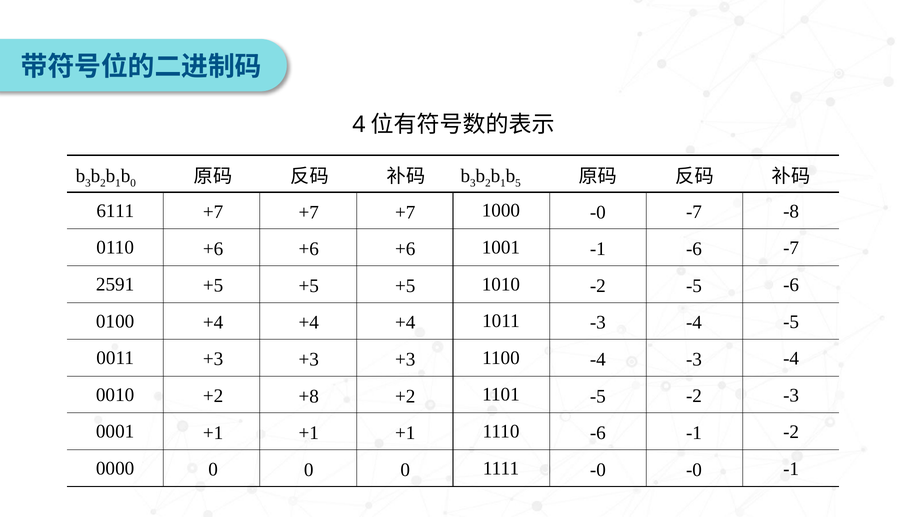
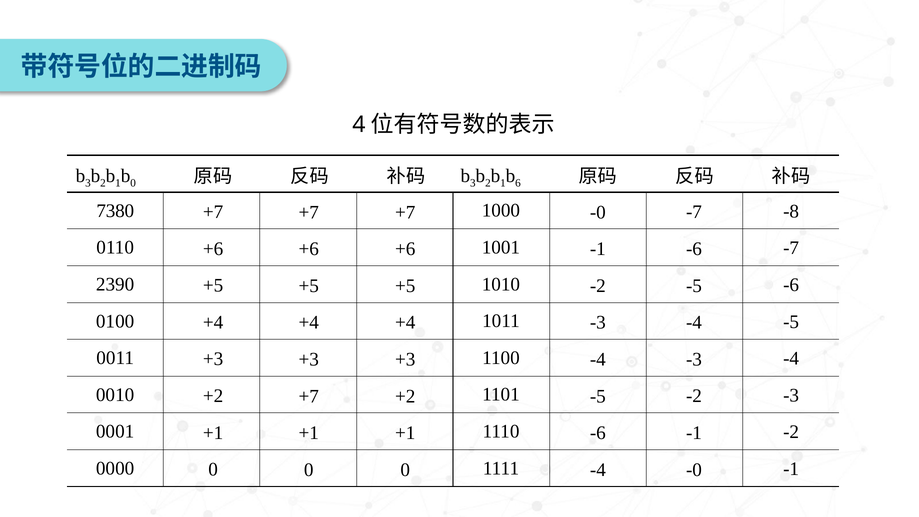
5: 5 -> 6
6111: 6111 -> 7380
2591: 2591 -> 2390
+8 at (309, 396): +8 -> +7
-0 at (598, 470): -0 -> -4
